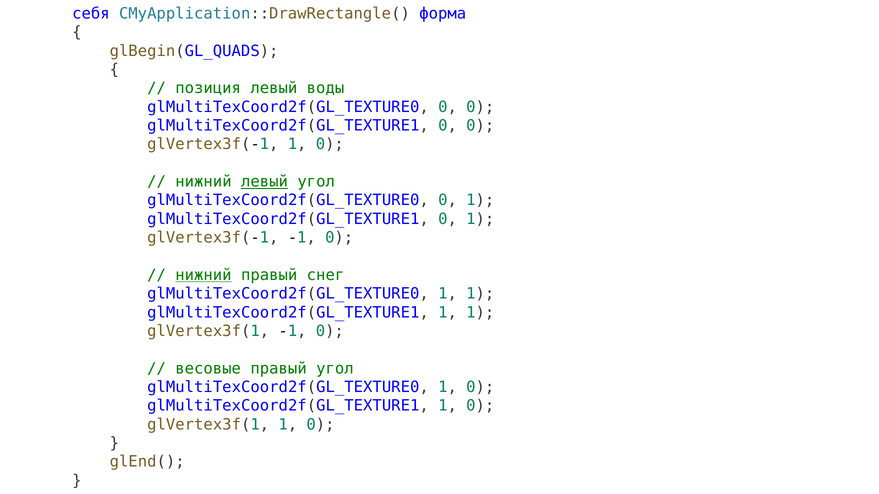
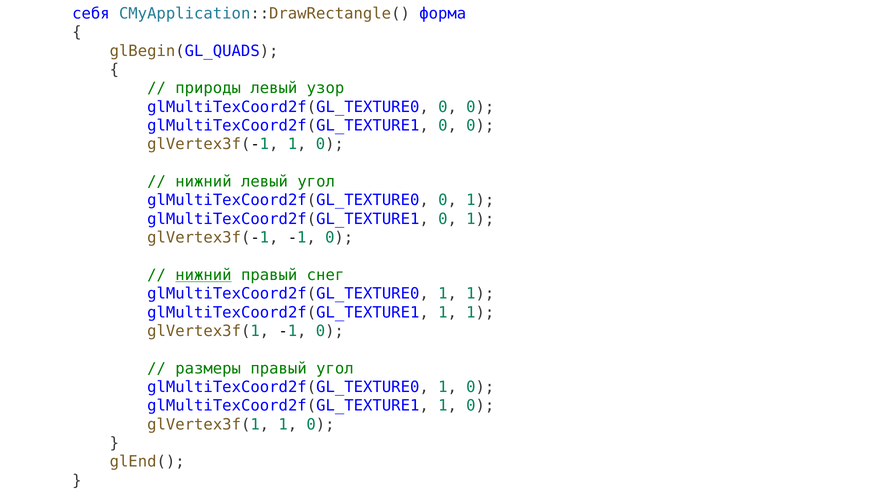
позиция: позиция -> природы
воды: воды -> узор
левый at (265, 182) underline: present -> none
весовые: весовые -> размеры
